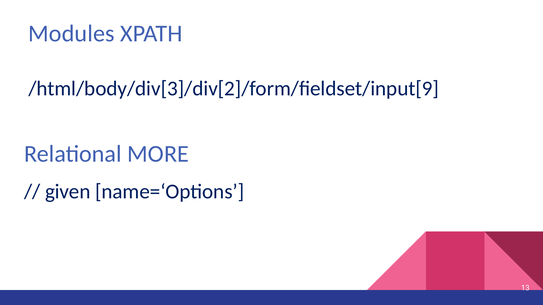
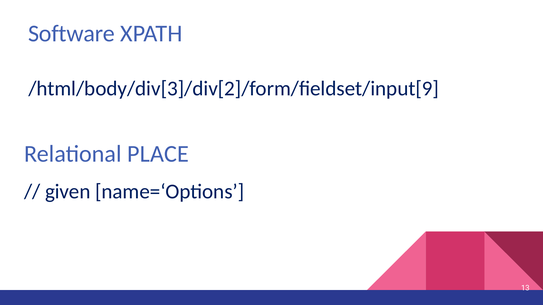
Modules: Modules -> Software
MORE: MORE -> PLACE
